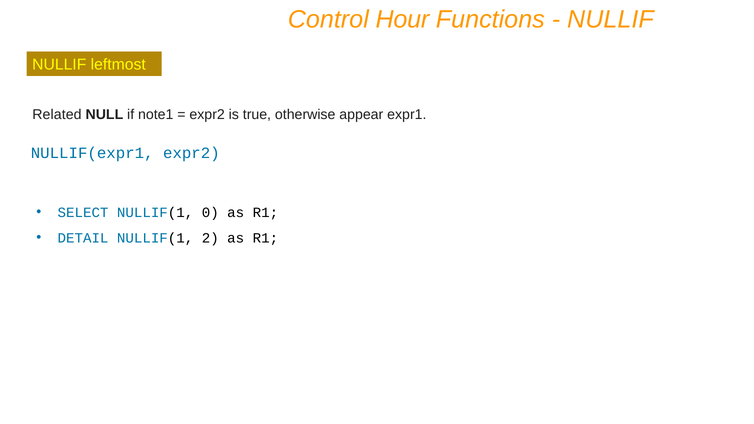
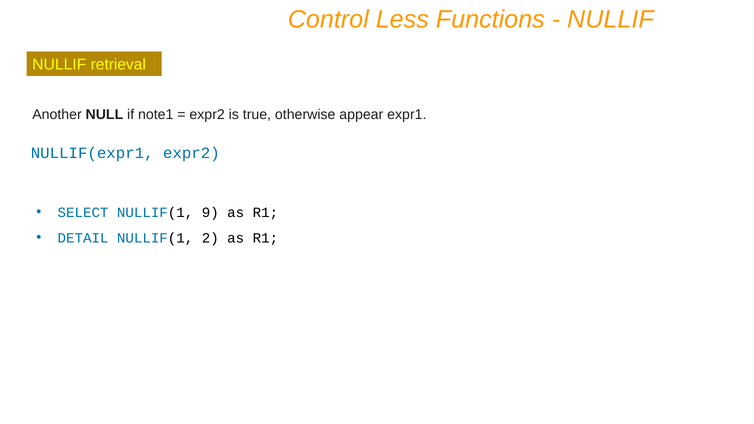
Hour: Hour -> Less
leftmost: leftmost -> retrieval
Related: Related -> Another
0: 0 -> 9
